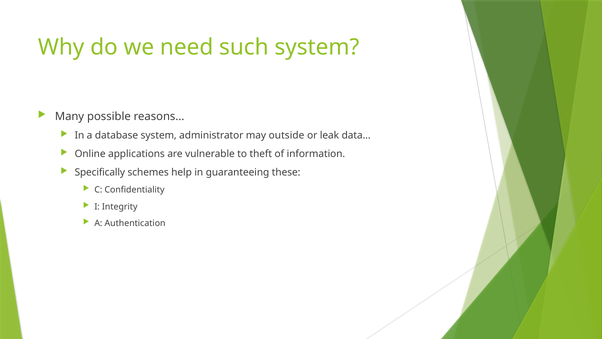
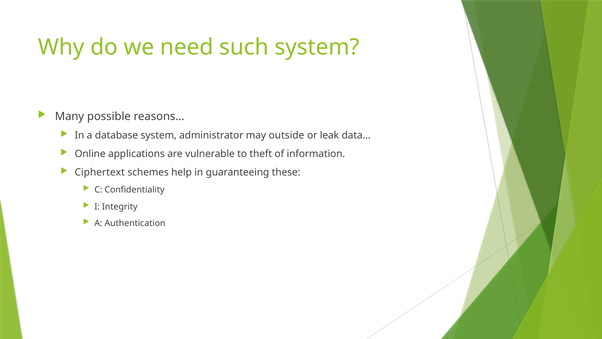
Specifically: Specifically -> Ciphertext
